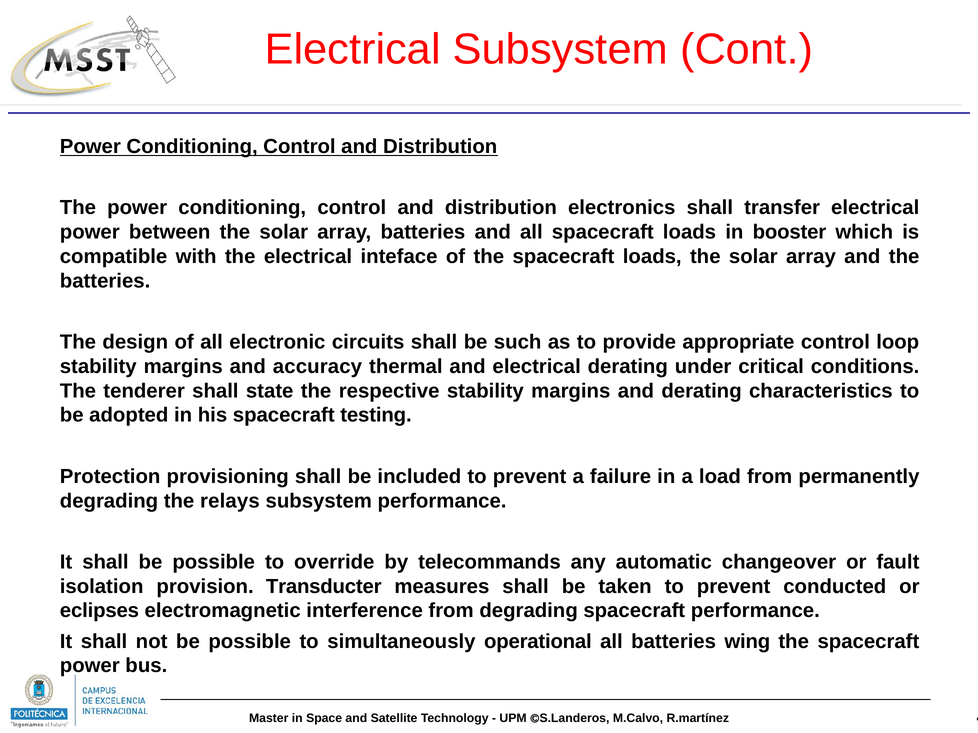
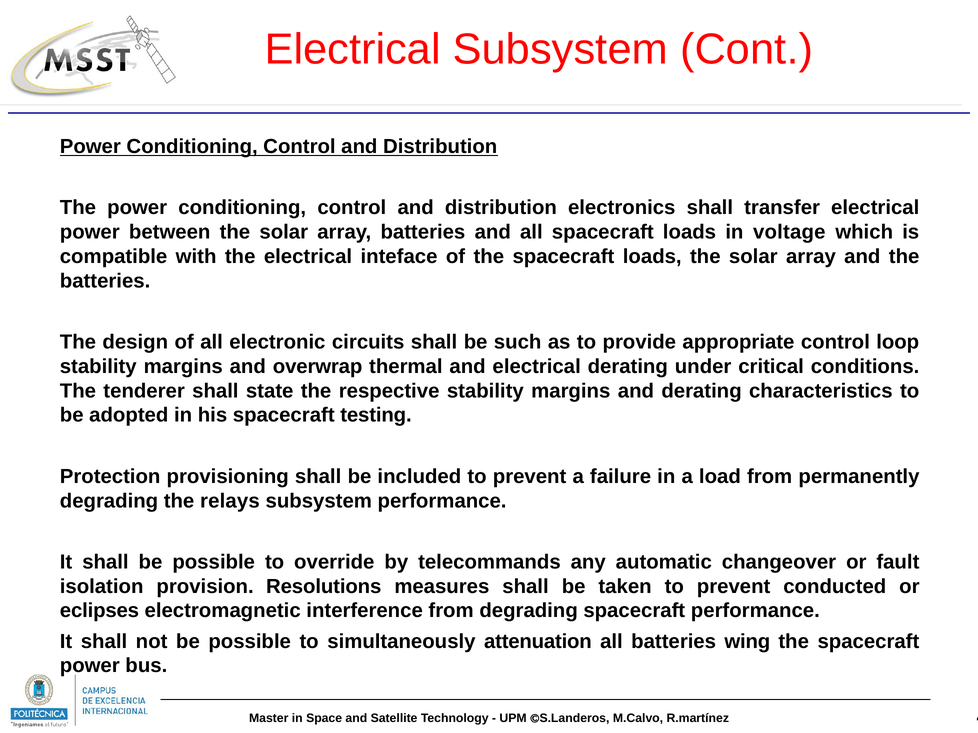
booster: booster -> voltage
accuracy: accuracy -> overwrap
Transducter: Transducter -> Resolutions
operational: operational -> attenuation
